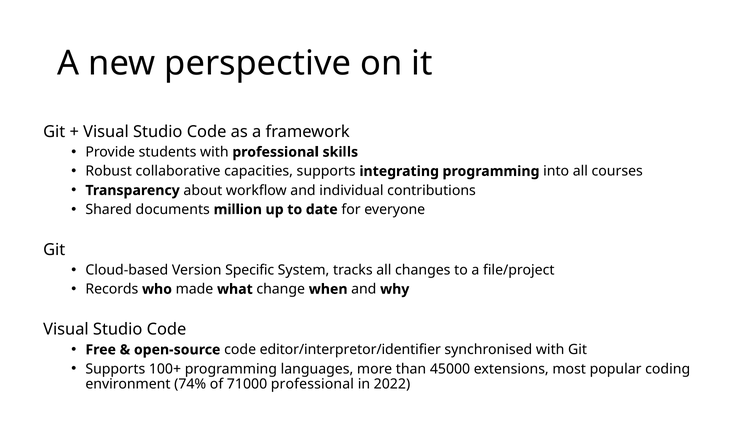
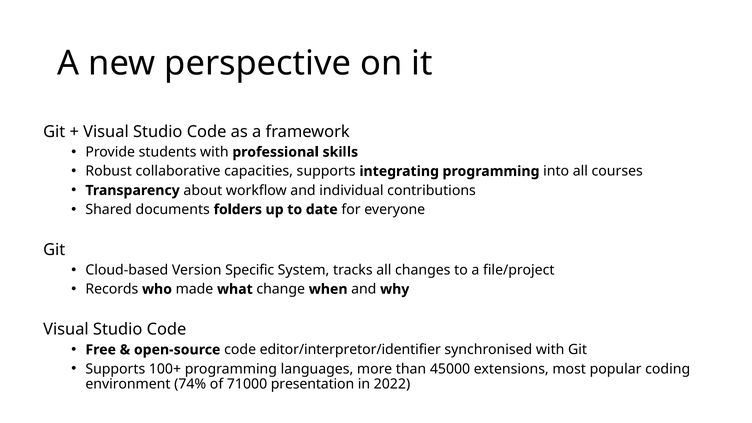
million: million -> folders
71000 professional: professional -> presentation
